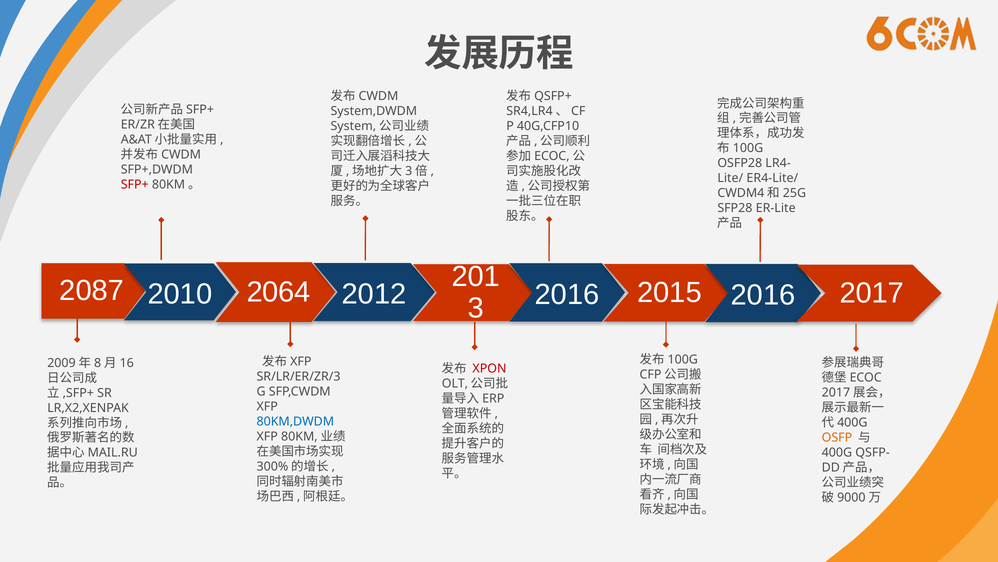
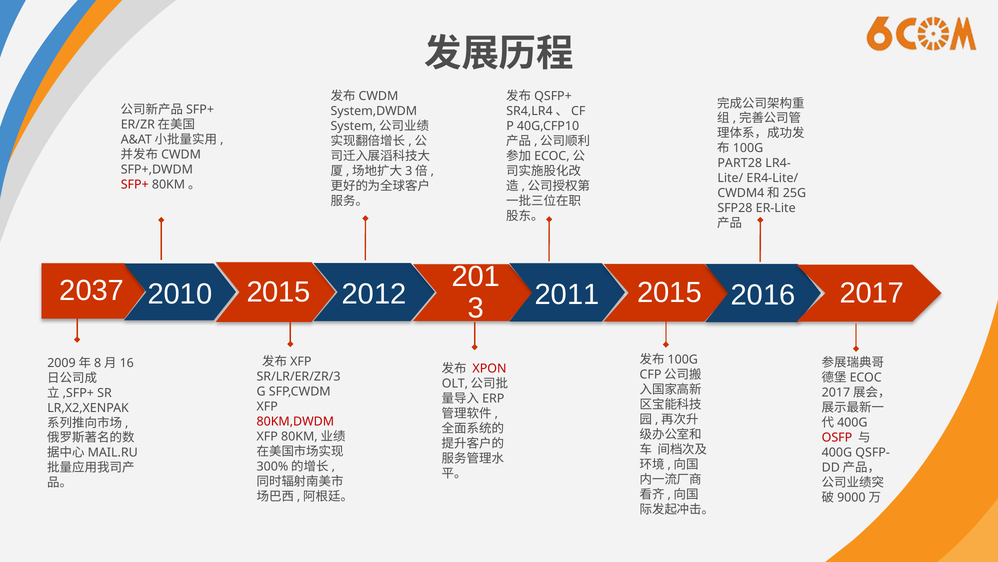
OSFP28: OSFP28 -> PART28
2087: 2087 -> 2037
2010 2064: 2064 -> 2015
2016 at (567, 294): 2016 -> 2011
80KM,DWDM colour: blue -> red
OSFP colour: orange -> red
